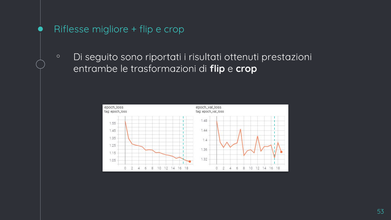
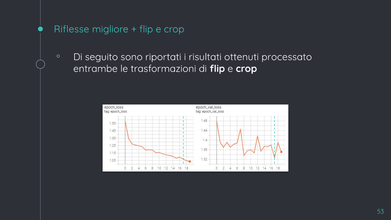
prestazioni: prestazioni -> processato
